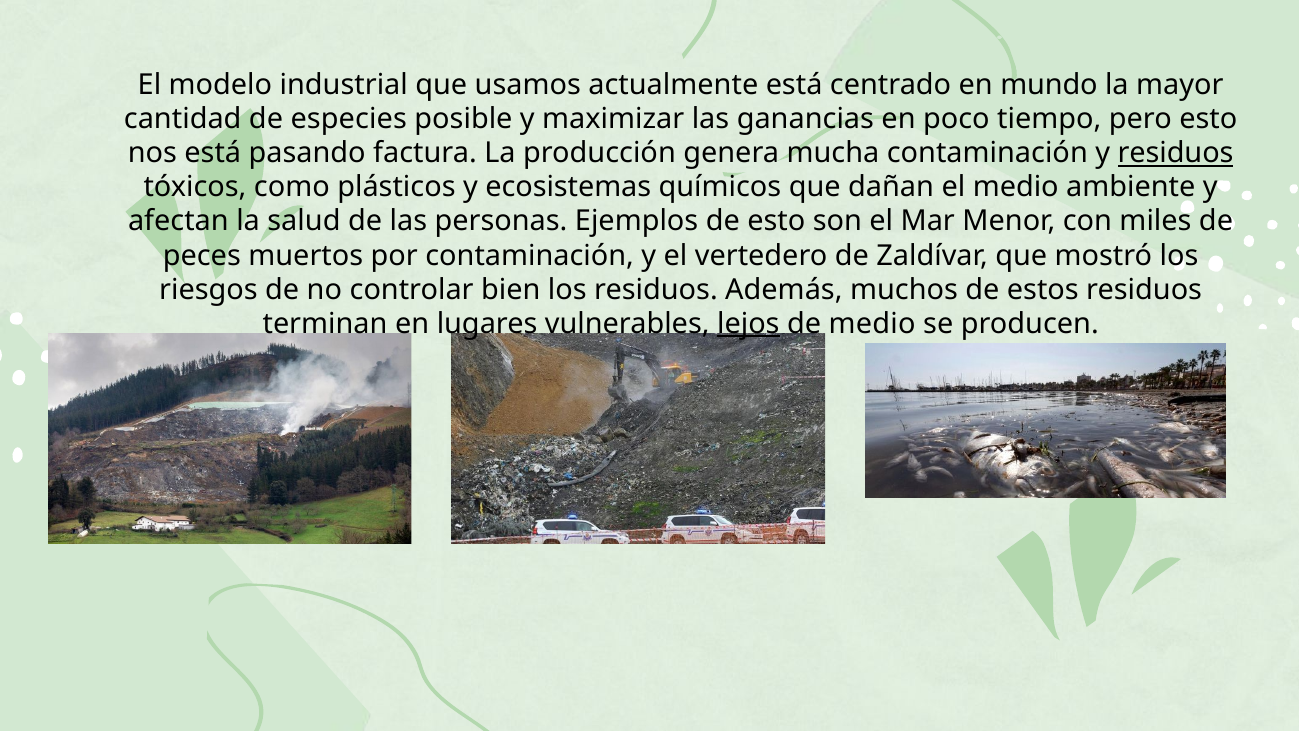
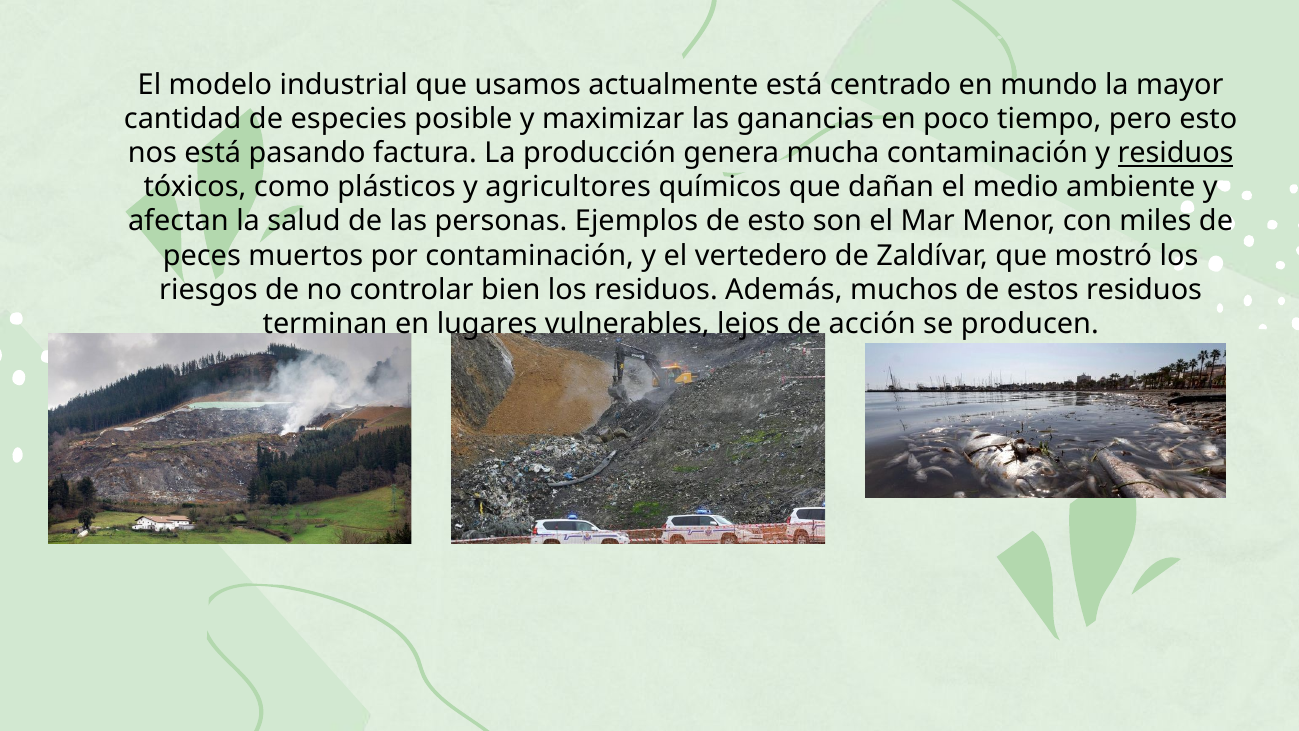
ecosistemas: ecosistemas -> agricultores
lejos underline: present -> none
de medio: medio -> acción
